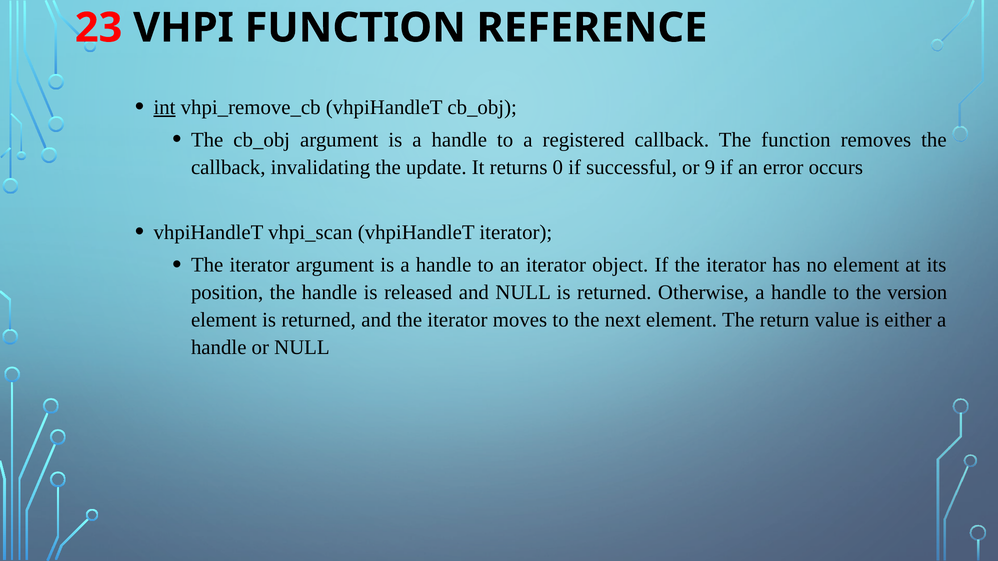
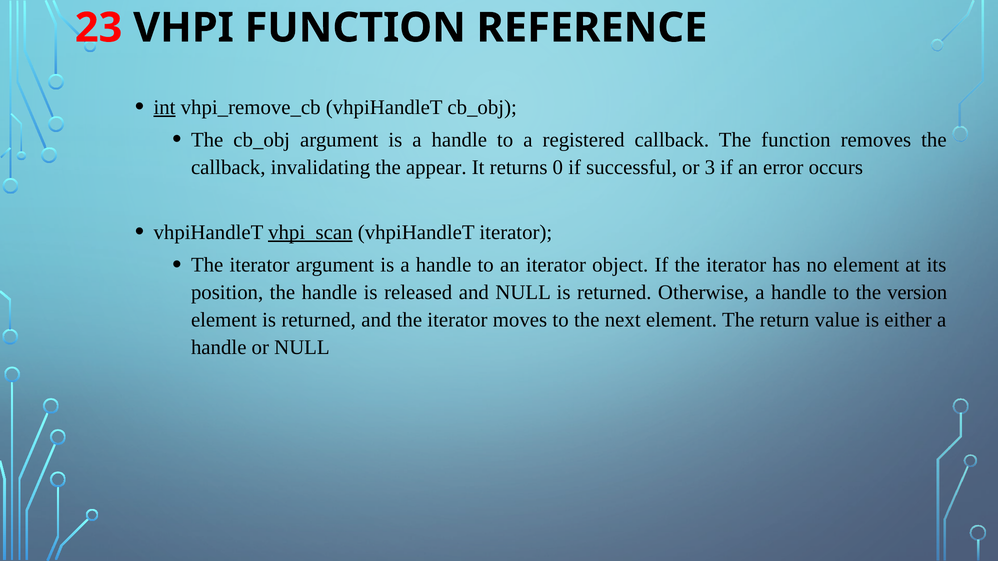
update: update -> appear
9: 9 -> 3
vhpi_scan underline: none -> present
